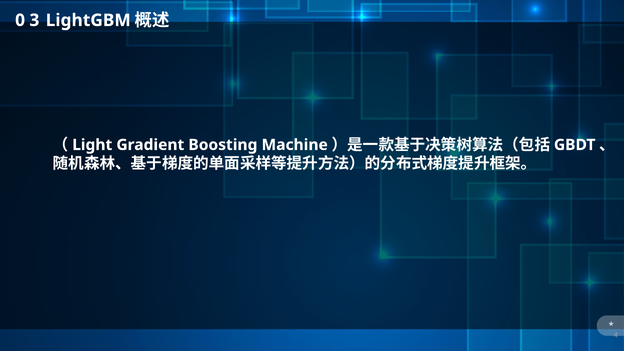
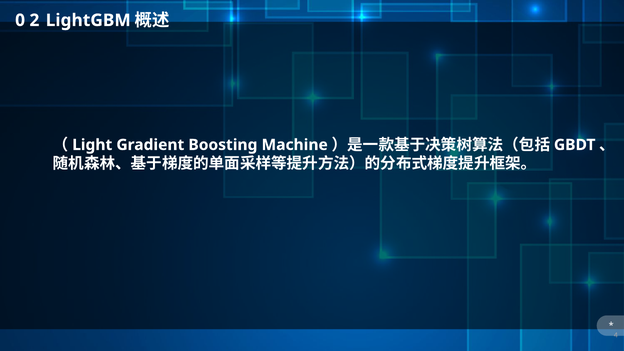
3: 3 -> 2
